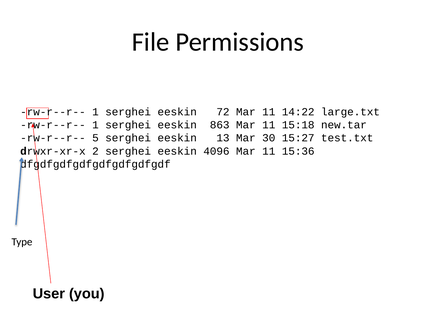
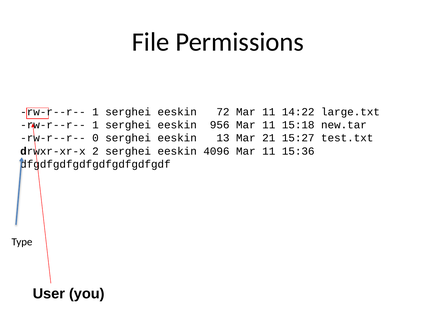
863: 863 -> 956
5: 5 -> 0
30: 30 -> 21
